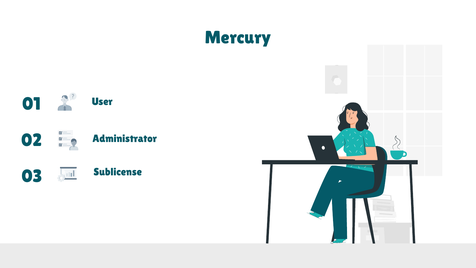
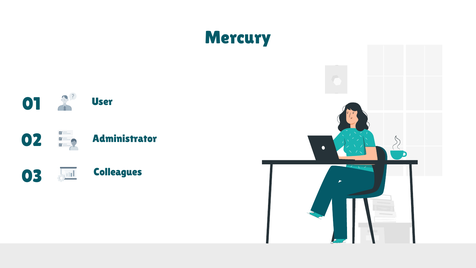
Sublicense: Sublicense -> Colleagues
